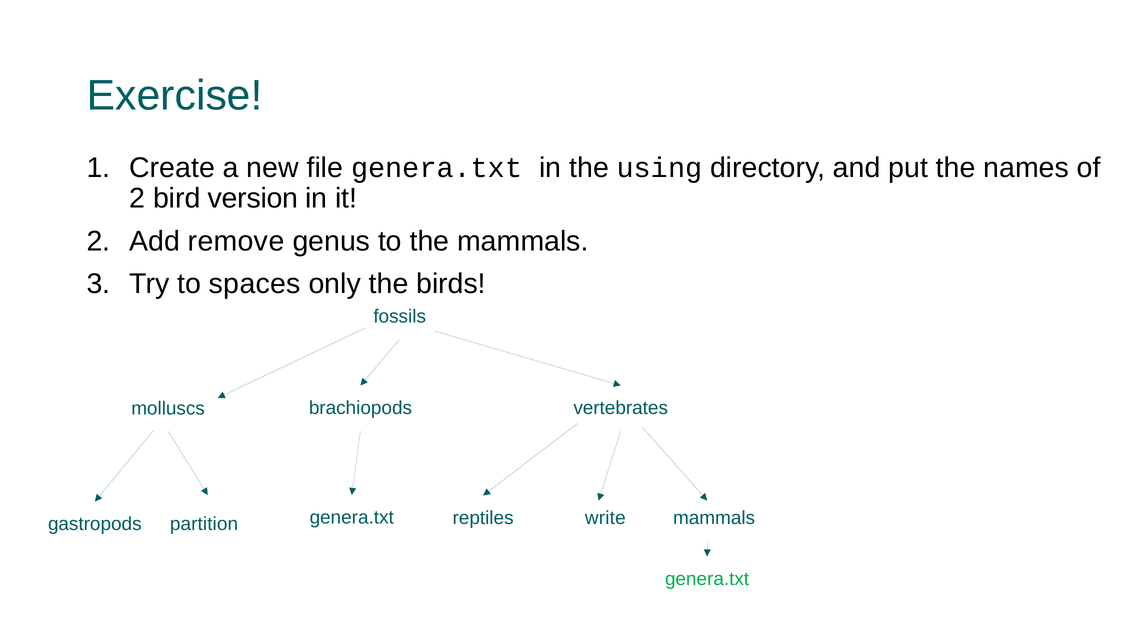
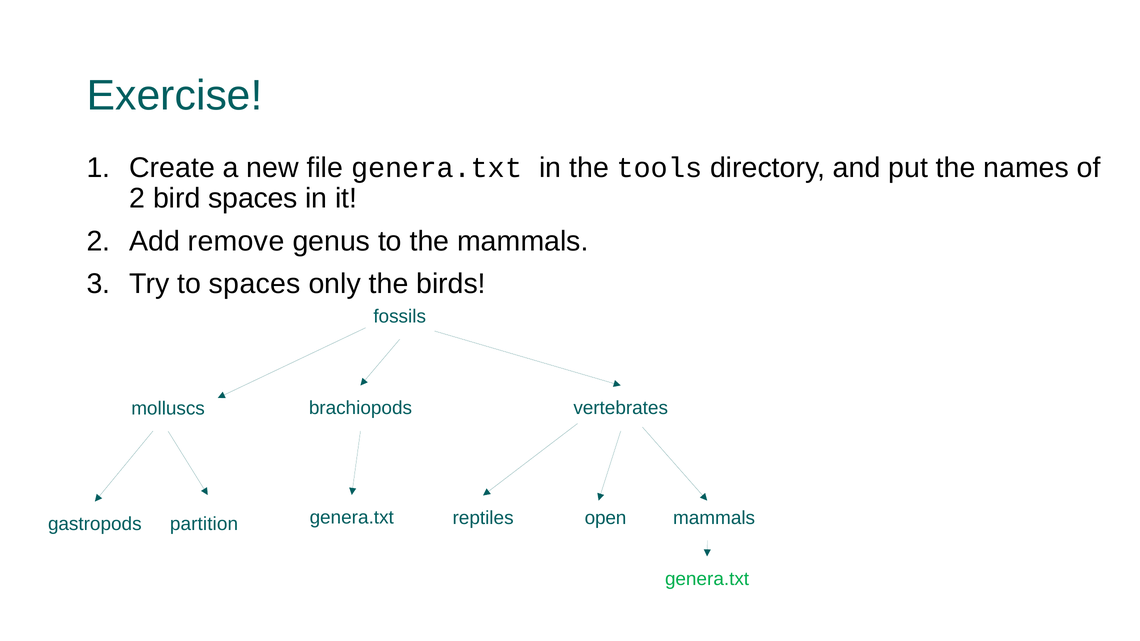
using: using -> tools
bird version: version -> spaces
write: write -> open
